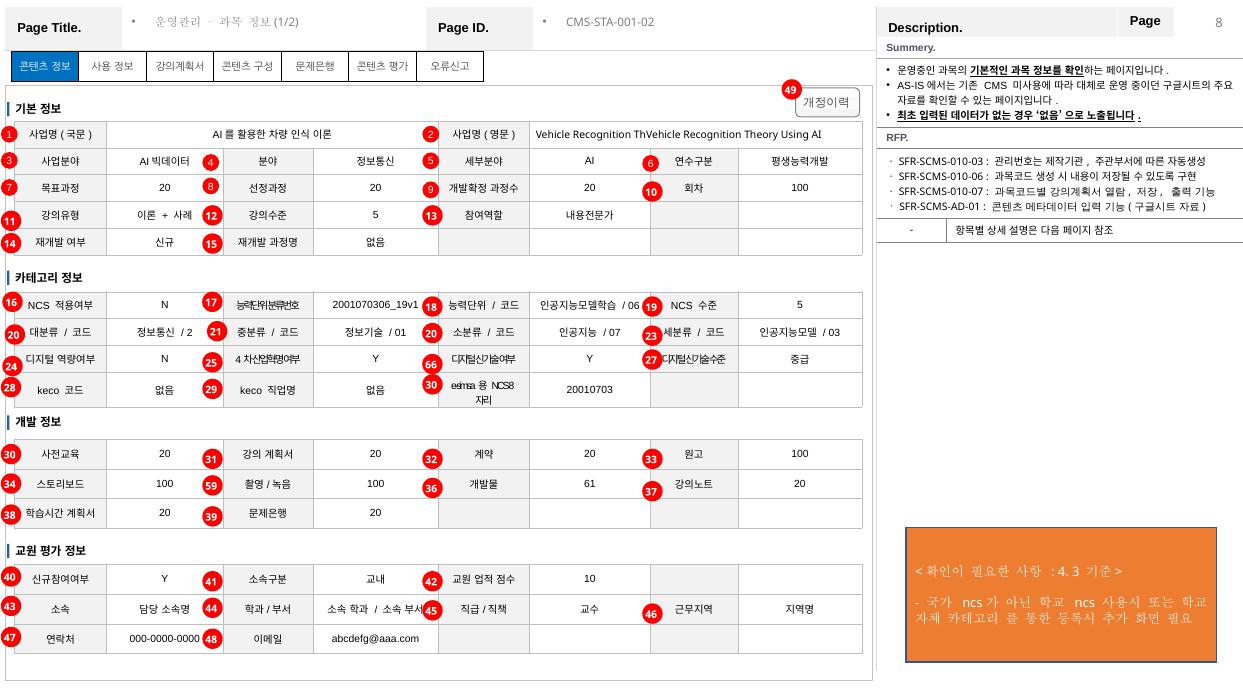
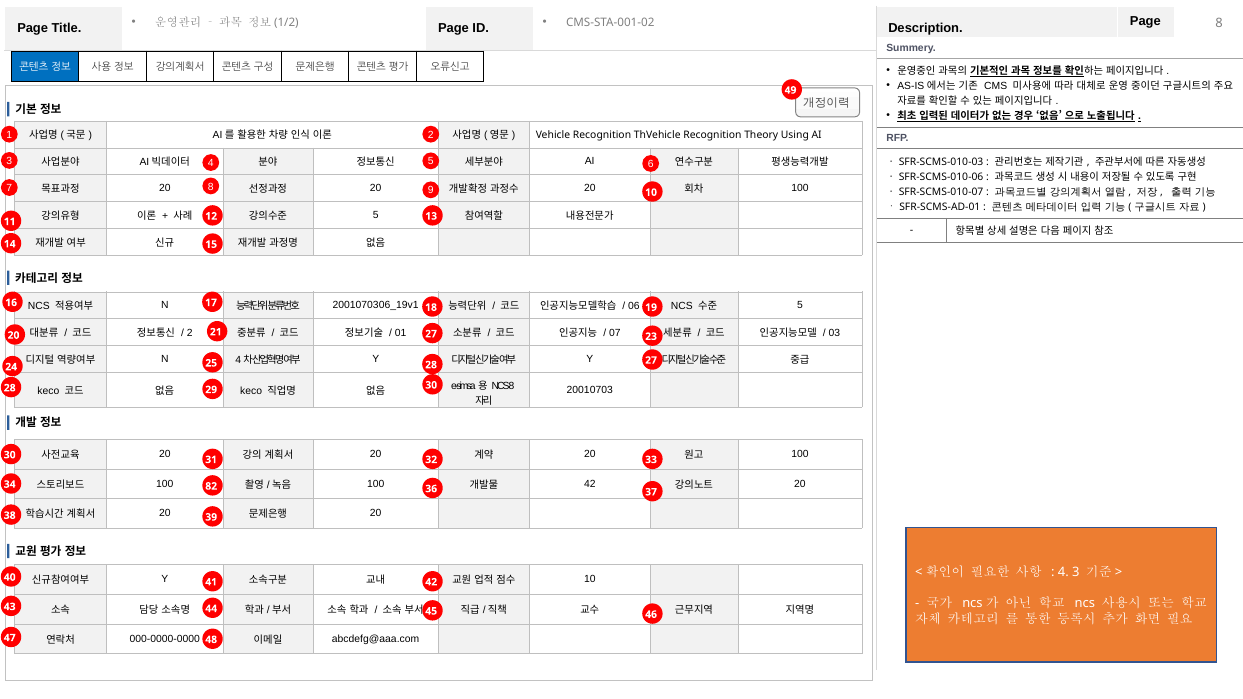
21 20: 20 -> 27
25 66: 66 -> 28
61 at (590, 484): 61 -> 42
59: 59 -> 82
